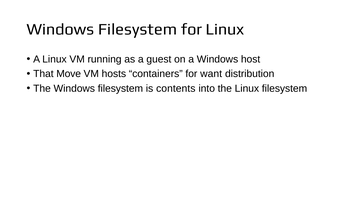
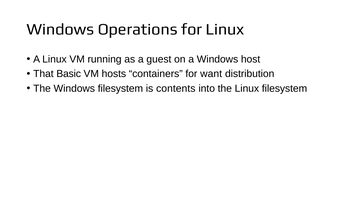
Filesystem at (138, 29): Filesystem -> Operations
Move: Move -> Basic
